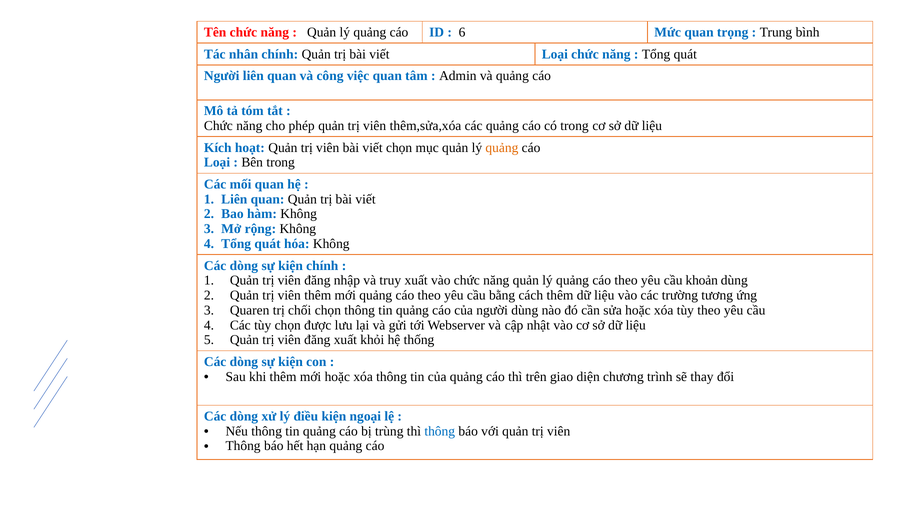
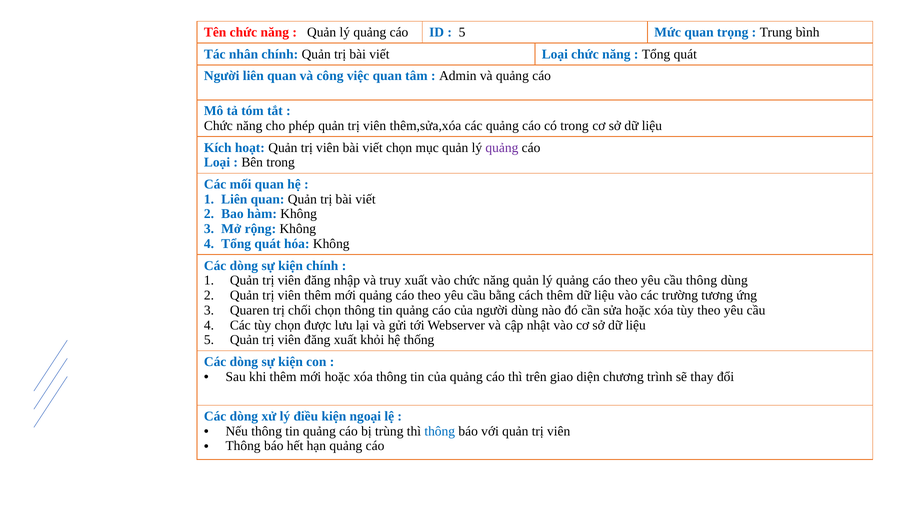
6 at (462, 32): 6 -> 5
quảng at (502, 148) colour: orange -> purple
cầu khoản: khoản -> thông
